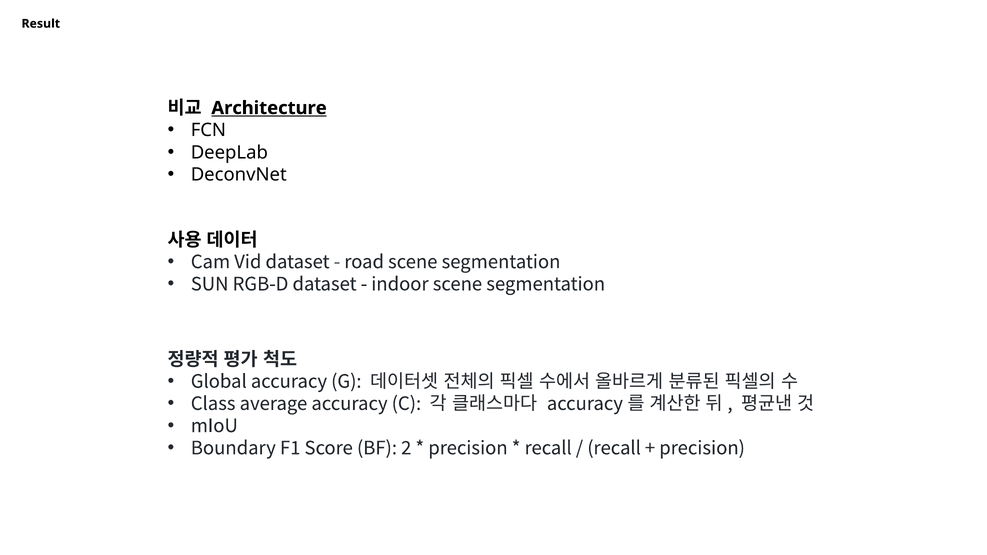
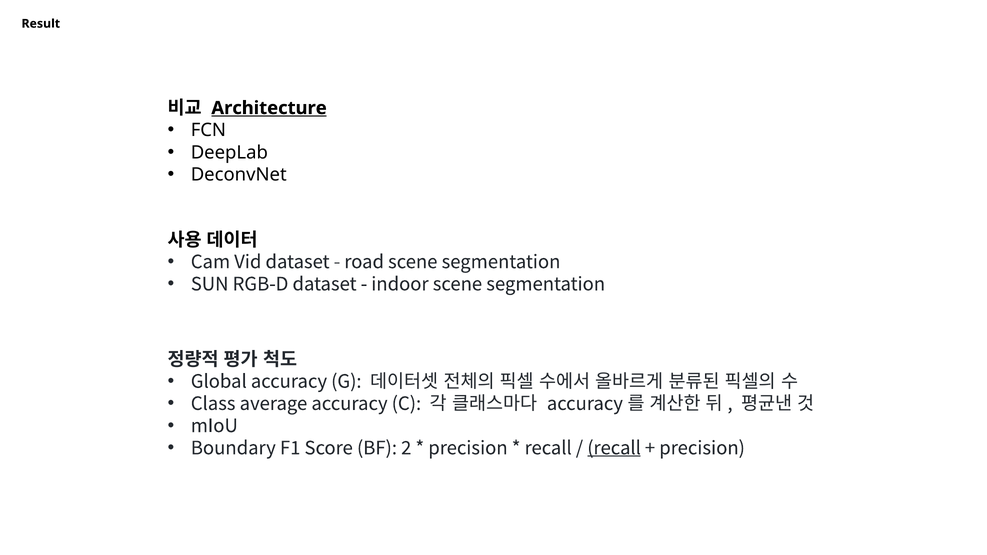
recall at (614, 448) underline: none -> present
